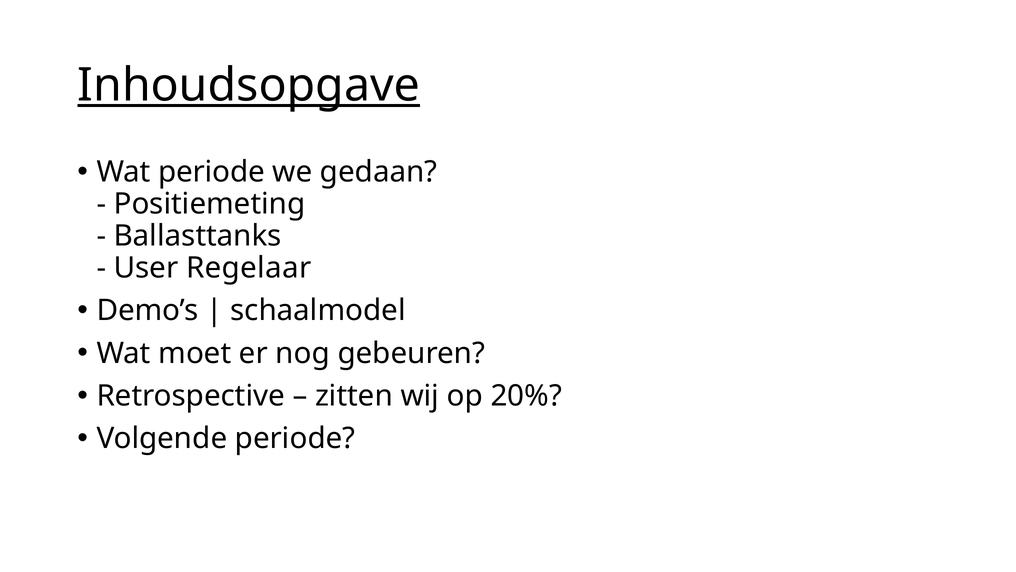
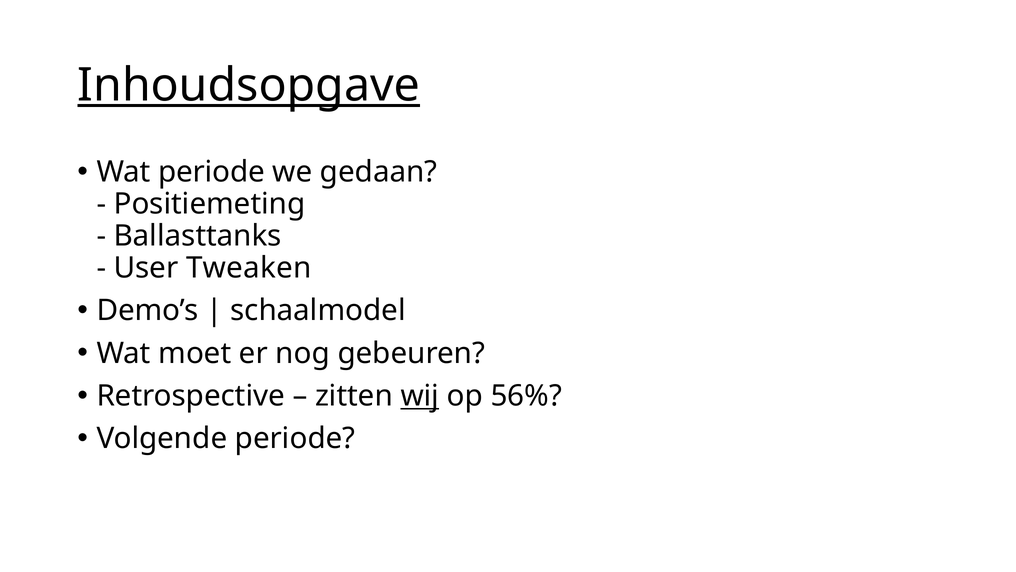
Regelaar: Regelaar -> Tweaken
wij underline: none -> present
20%: 20% -> 56%
